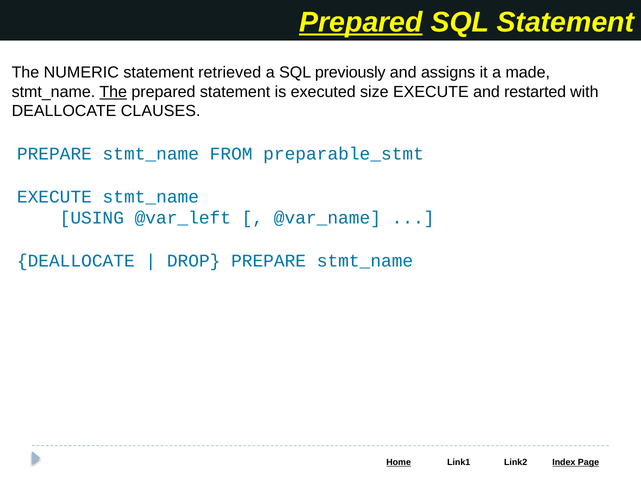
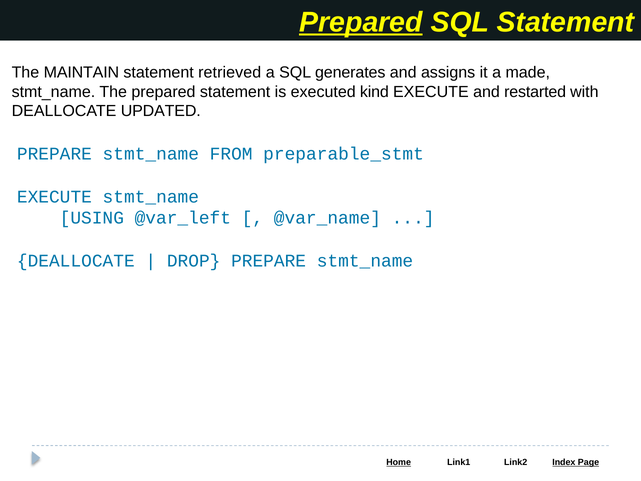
NUMERIC: NUMERIC -> MAINTAIN
previously: previously -> generates
The at (113, 92) underline: present -> none
size: size -> kind
CLAUSES: CLAUSES -> UPDATED
